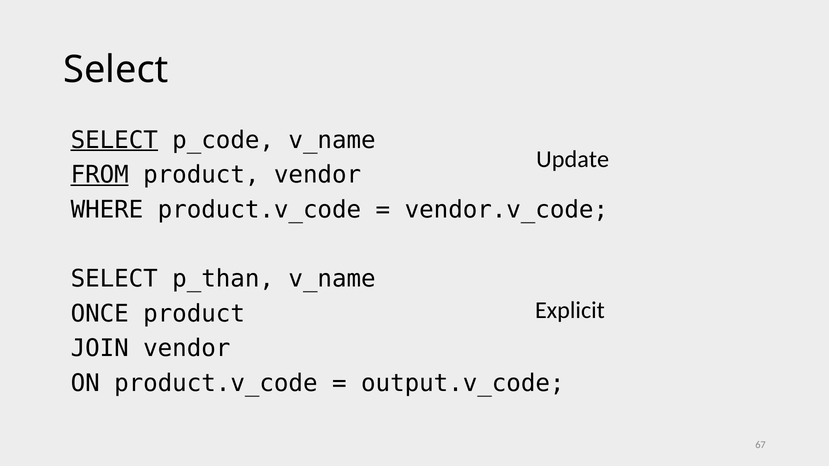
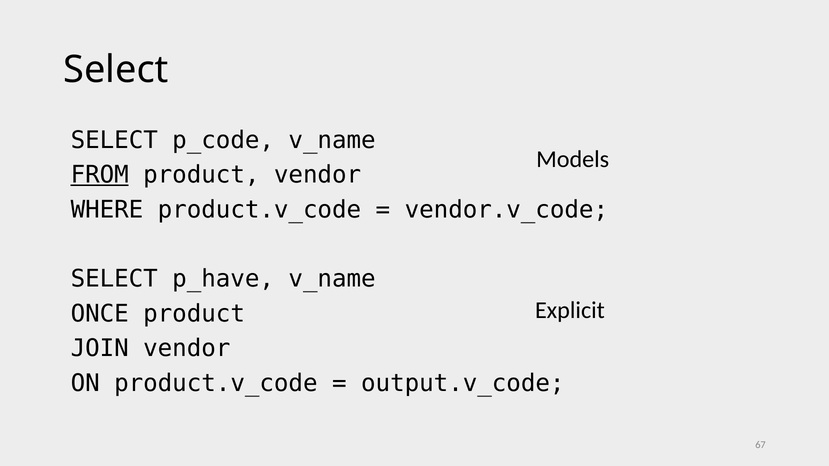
SELECT at (114, 140) underline: present -> none
Update: Update -> Models
p_than: p_than -> p_have
